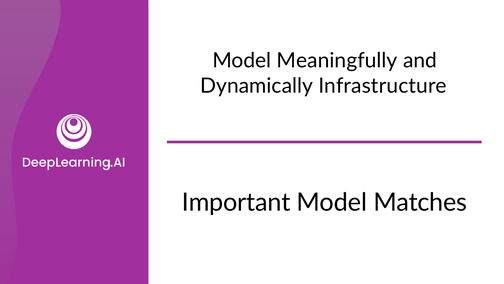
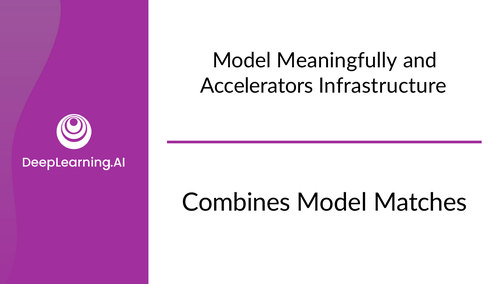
Dynamically: Dynamically -> Accelerators
Important: Important -> Combines
